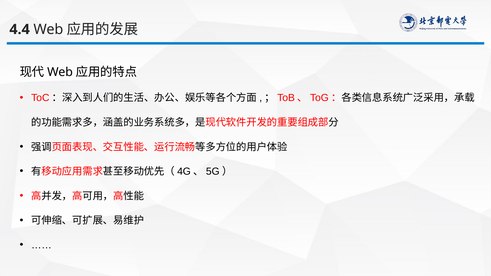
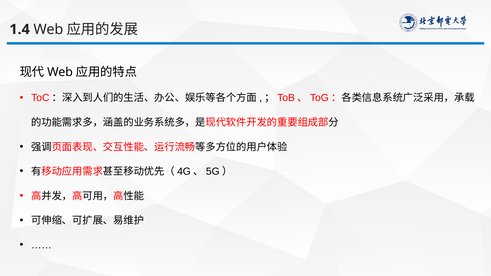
4.4: 4.4 -> 1.4
